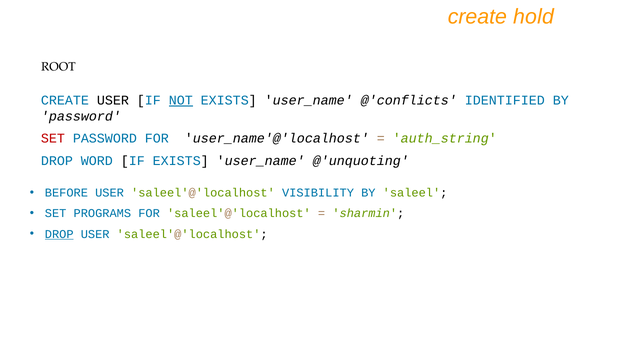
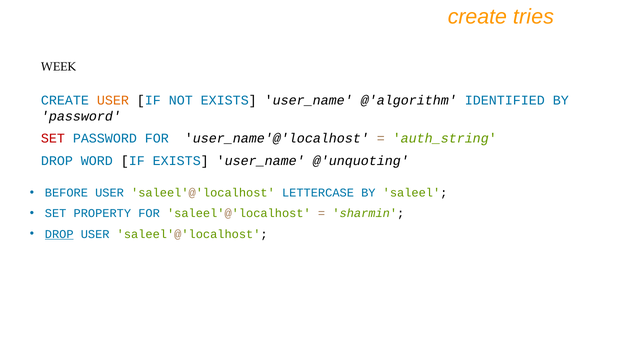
hold: hold -> tries
ROOT: ROOT -> WEEK
USER at (113, 100) colour: black -> orange
NOT underline: present -> none
@'conflicts: @'conflicts -> @'algorithm
VISIBILITY: VISIBILITY -> LETTERCASE
PROGRAMS: PROGRAMS -> PROPERTY
